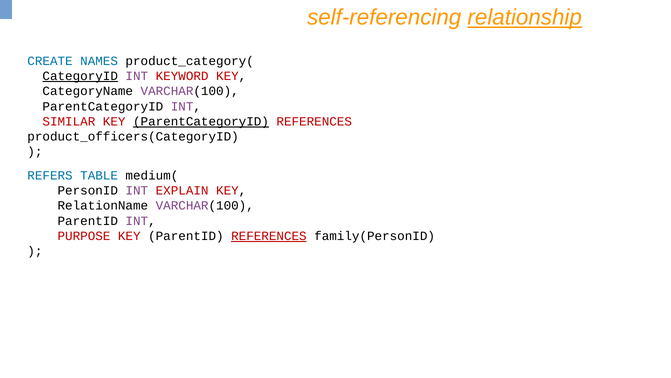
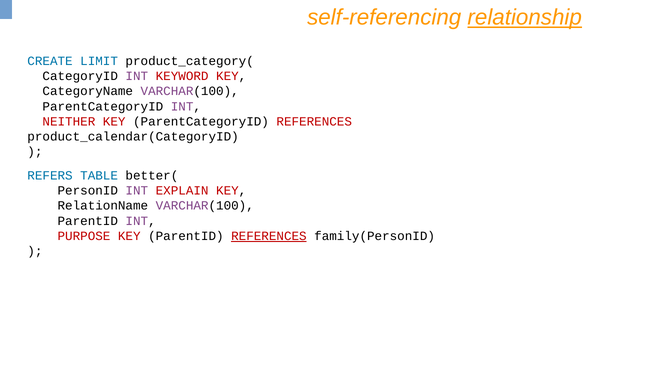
NAMES: NAMES -> LIMIT
CategoryID underline: present -> none
SIMILAR: SIMILAR -> NEITHER
ParentCategoryID at (201, 121) underline: present -> none
product_officers(CategoryID: product_officers(CategoryID -> product_calendar(CategoryID
medium(: medium( -> better(
